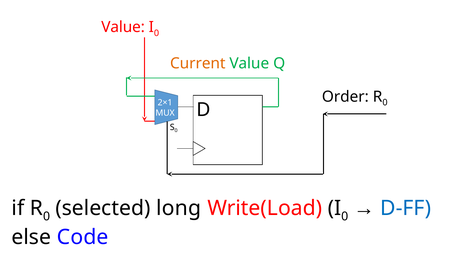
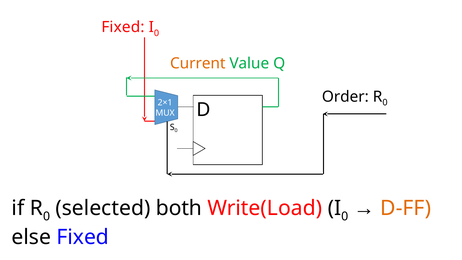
Value at (123, 27): Value -> Fixed
long: long -> both
D-FF colour: blue -> orange
else Code: Code -> Fixed
